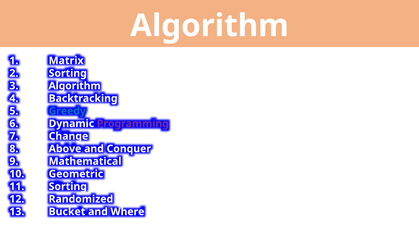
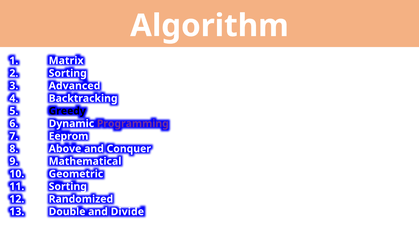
Algorithm at (75, 86): Algorithm -> Advanced
Greedy colour: blue -> black
Change: Change -> Eeprom
Bucket: Bucket -> Double
Where: Where -> Divide
